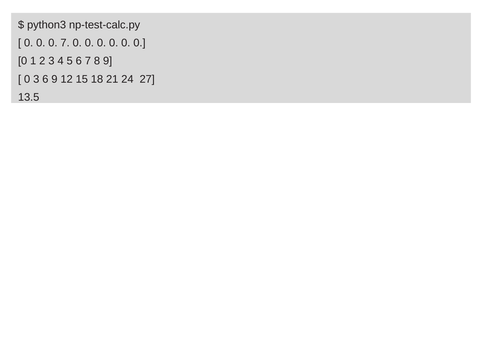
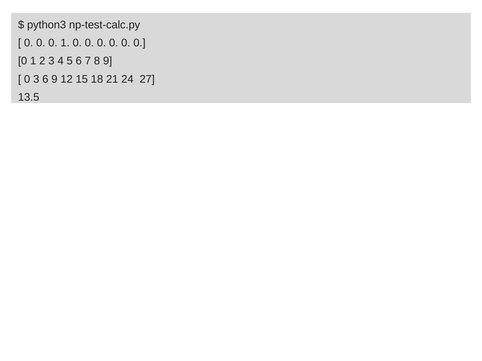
7 at (65, 43): 7 -> 1
